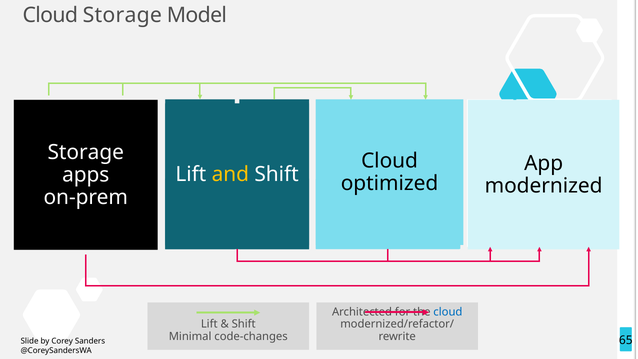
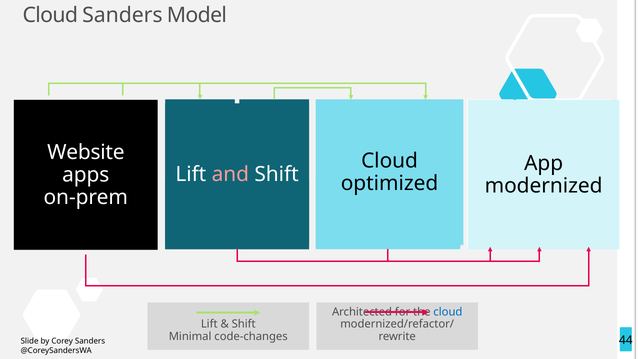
Cloud Storage: Storage -> Sanders
Storage at (86, 152): Storage -> Website
and colour: yellow -> pink
65: 65 -> 44
